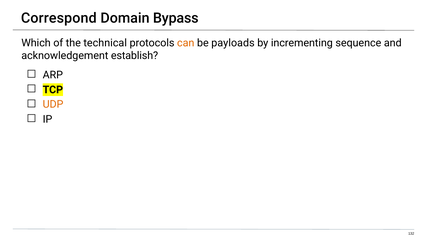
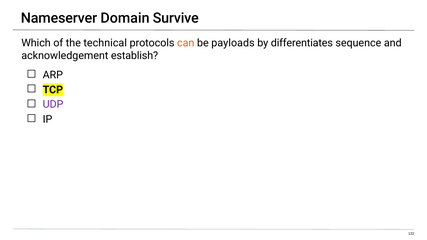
Correspond: Correspond -> Nameserver
Bypass: Bypass -> Survive
incrementing: incrementing -> differentiates
UDP colour: orange -> purple
